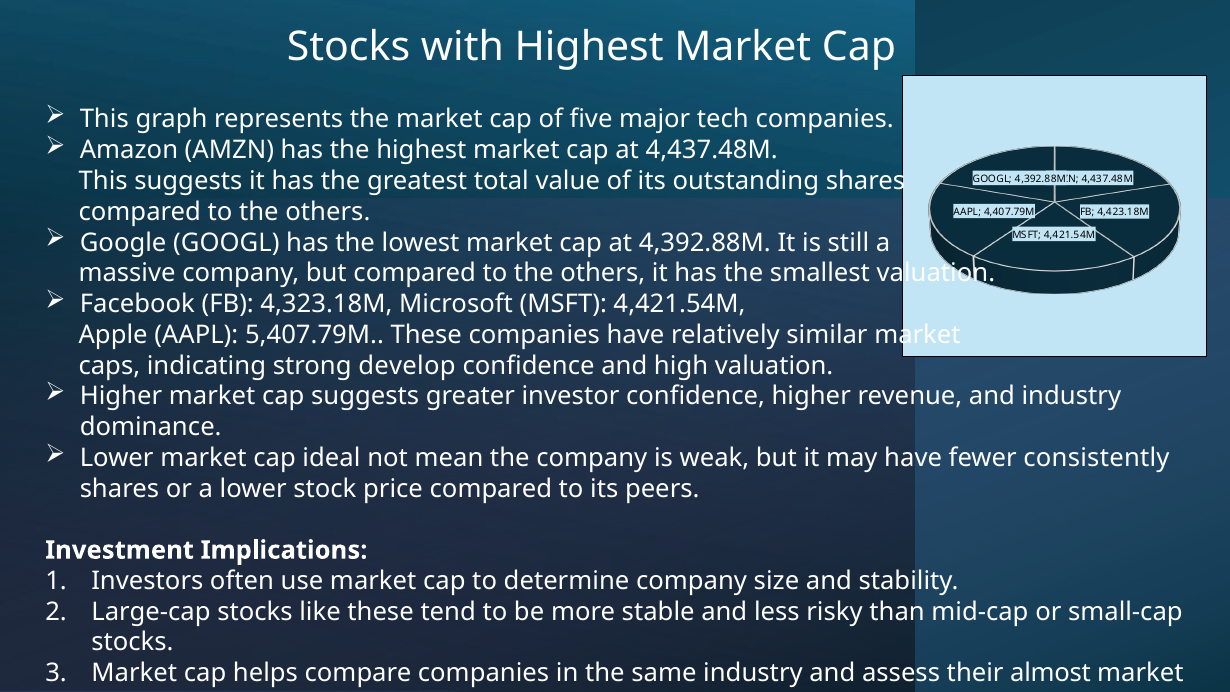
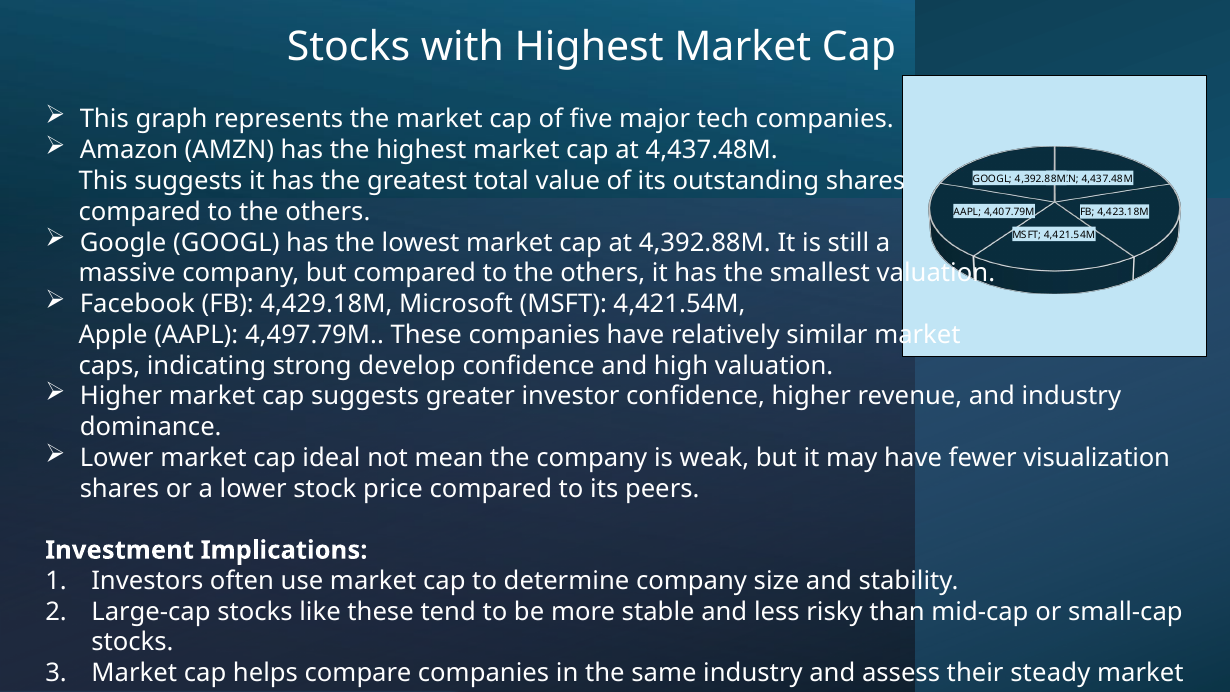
4,323.18M: 4,323.18M -> 4,429.18M
5,407.79M: 5,407.79M -> 4,497.79M
consistently: consistently -> visualization
almost: almost -> steady
